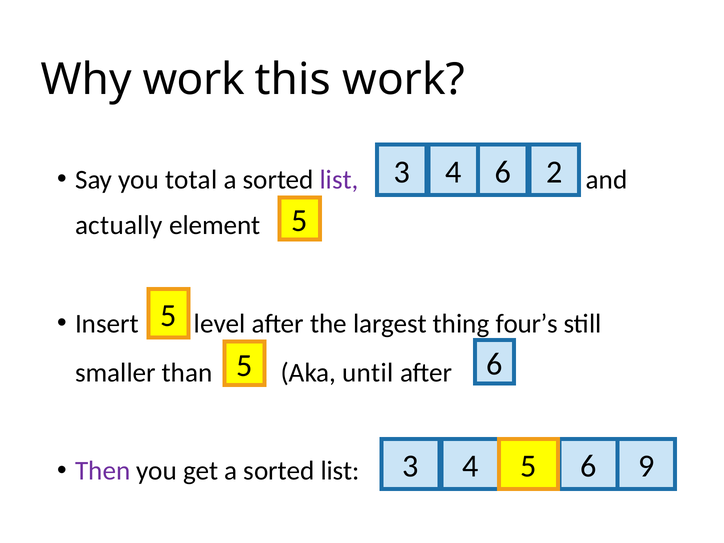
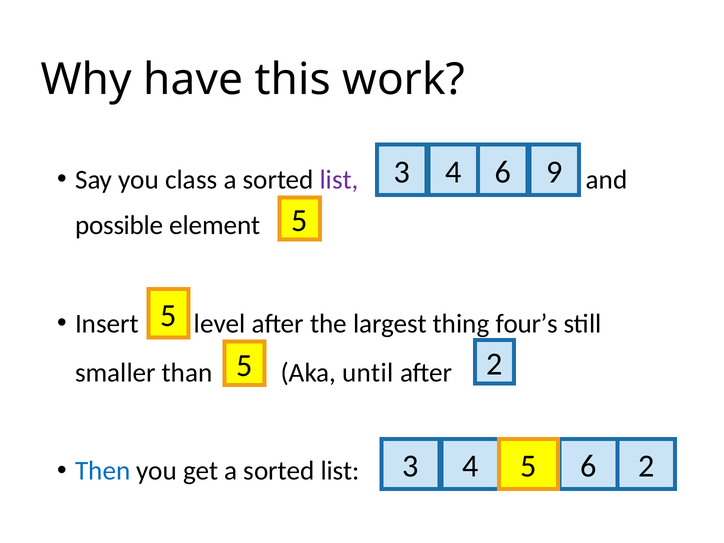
Why work: work -> have
2: 2 -> 9
total: total -> class
actually: actually -> possible
5 6: 6 -> 2
6 9: 9 -> 2
Then colour: purple -> blue
